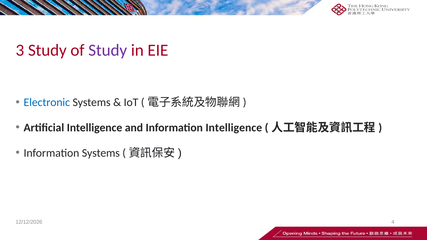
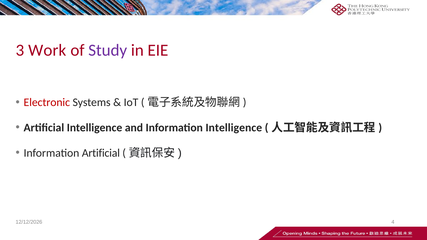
3 Study: Study -> Work
Electronic colour: blue -> red
Information Systems: Systems -> Artificial
